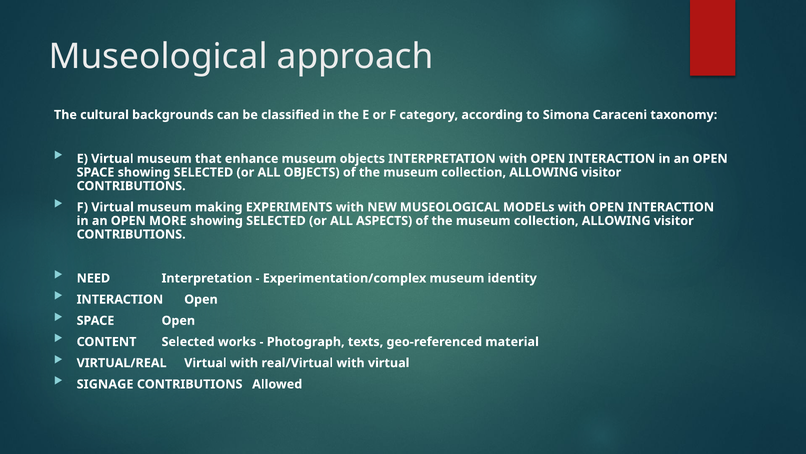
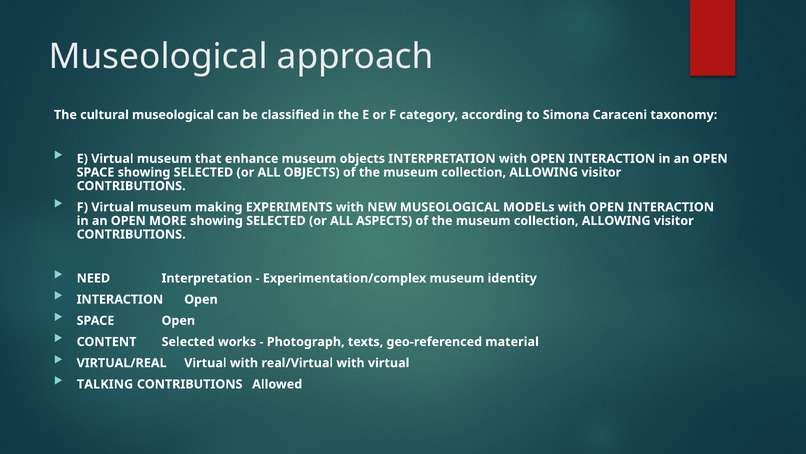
cultural backgrounds: backgrounds -> museological
SIGNAGE: SIGNAGE -> TALKING
